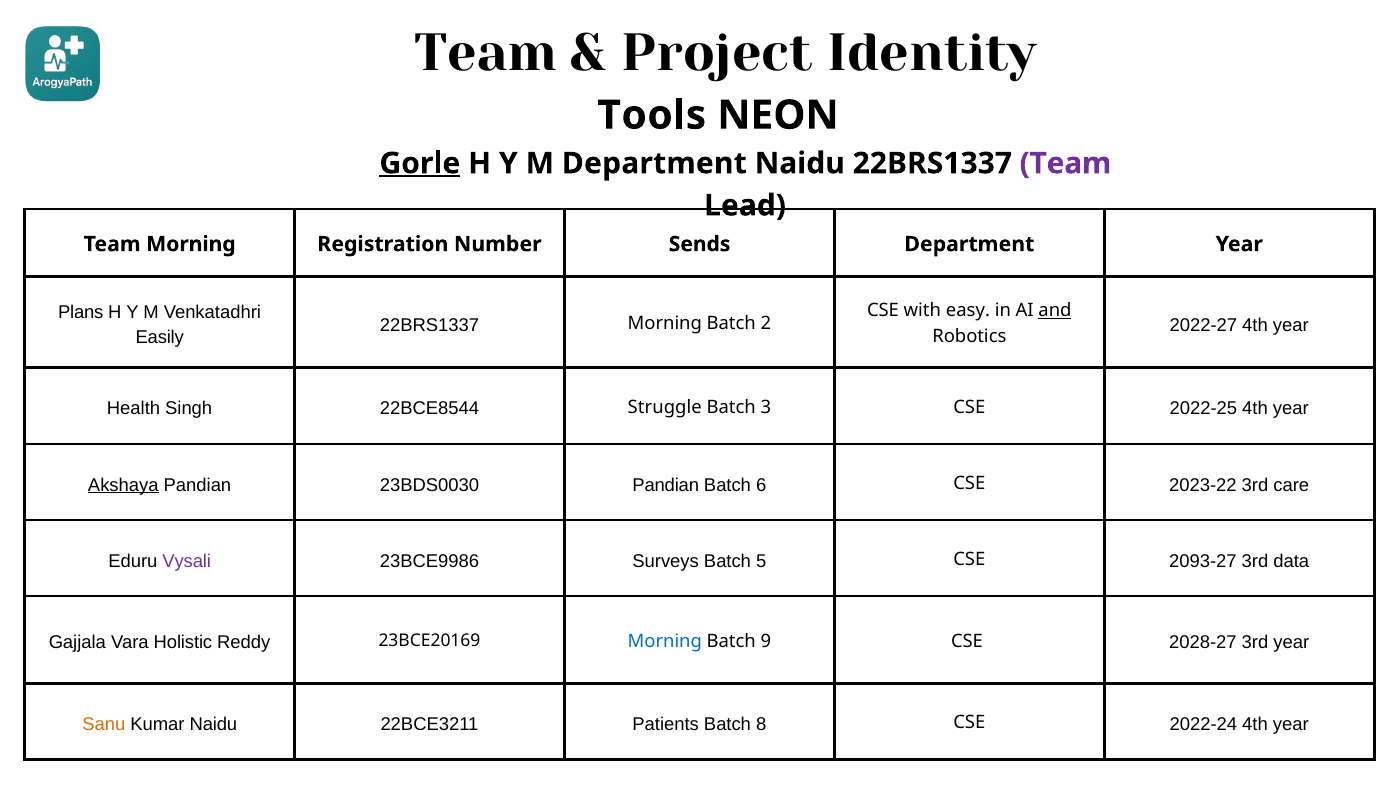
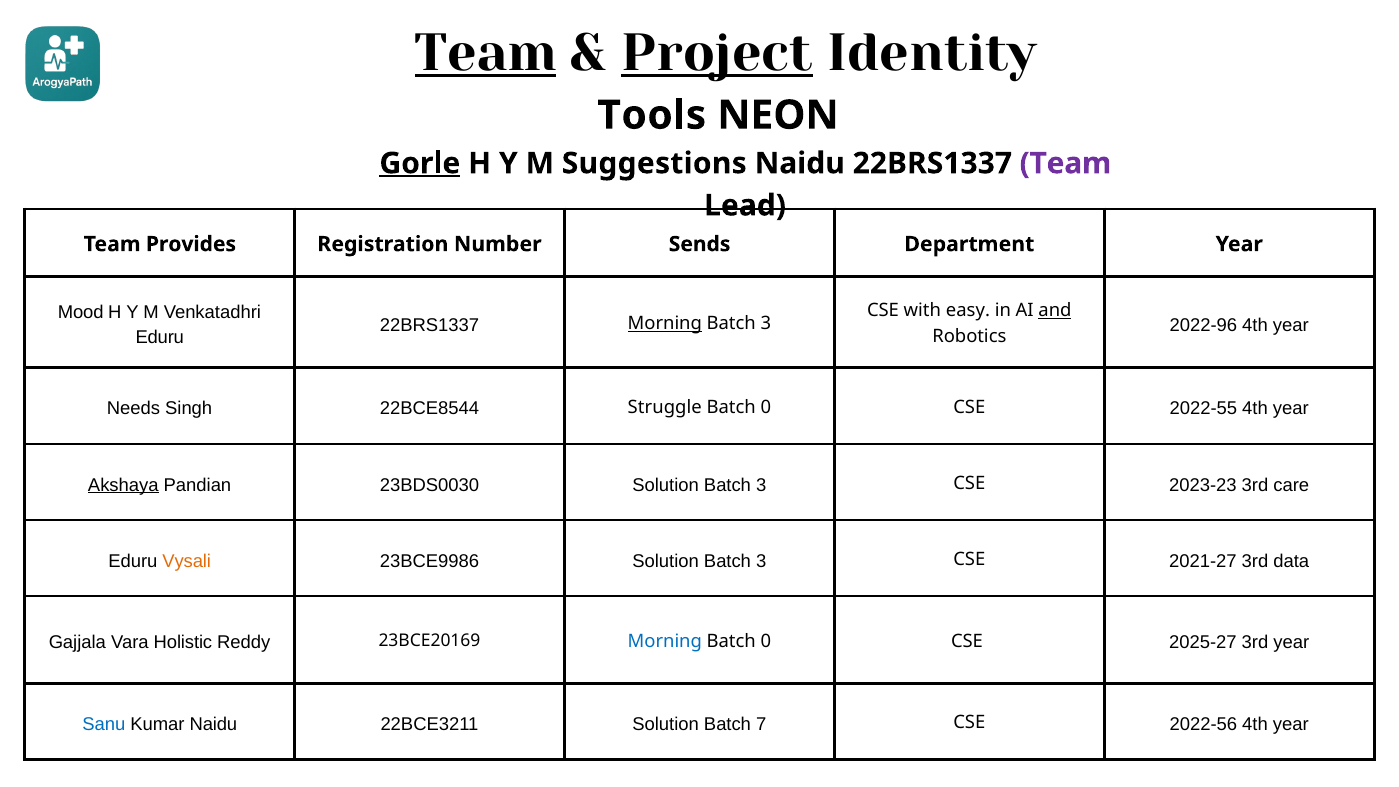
Team at (486, 53) underline: none -> present
Project underline: none -> present
M Department: Department -> Suggestions
Team Morning: Morning -> Provides
Plans: Plans -> Mood
Morning at (665, 323) underline: none -> present
2 at (766, 323): 2 -> 3
2022-27: 2022-27 -> 2022-96
Easily at (160, 338): Easily -> Eduru
Health: Health -> Needs
3 at (766, 407): 3 -> 0
2022-25: 2022-25 -> 2022-55
23BDS0030 Pandian: Pandian -> Solution
6 at (761, 485): 6 -> 3
2023-22: 2023-22 -> 2023-23
Vysali colour: purple -> orange
23BCE9986 Surveys: Surveys -> Solution
5 at (761, 561): 5 -> 3
2093-27: 2093-27 -> 2021-27
9 at (766, 641): 9 -> 0
2028-27: 2028-27 -> 2025-27
Sanu colour: orange -> blue
22BCE3211 Patients: Patients -> Solution
8: 8 -> 7
2022-24: 2022-24 -> 2022-56
